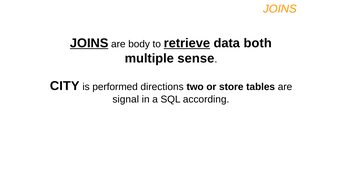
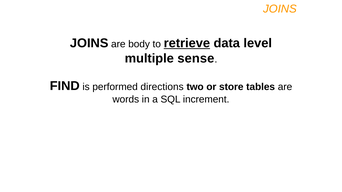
JOINS at (89, 43) underline: present -> none
both: both -> level
CITY: CITY -> FIND
signal: signal -> words
according: according -> increment
